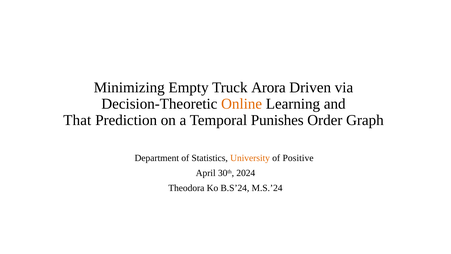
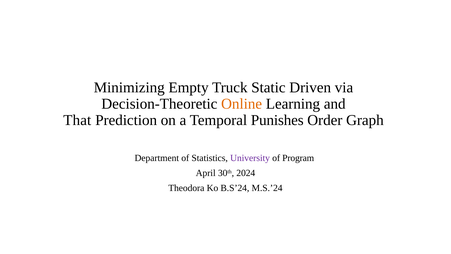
Arora: Arora -> Static
University colour: orange -> purple
Positive: Positive -> Program
